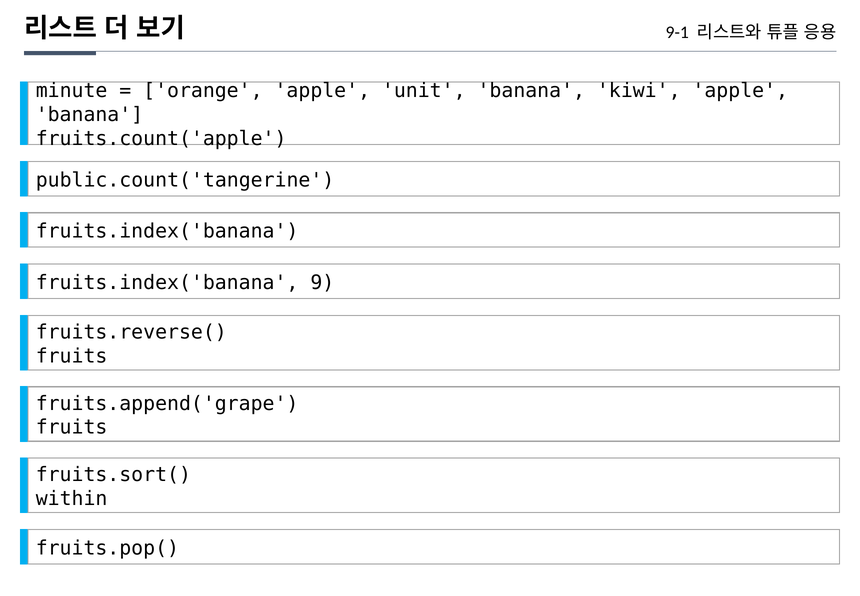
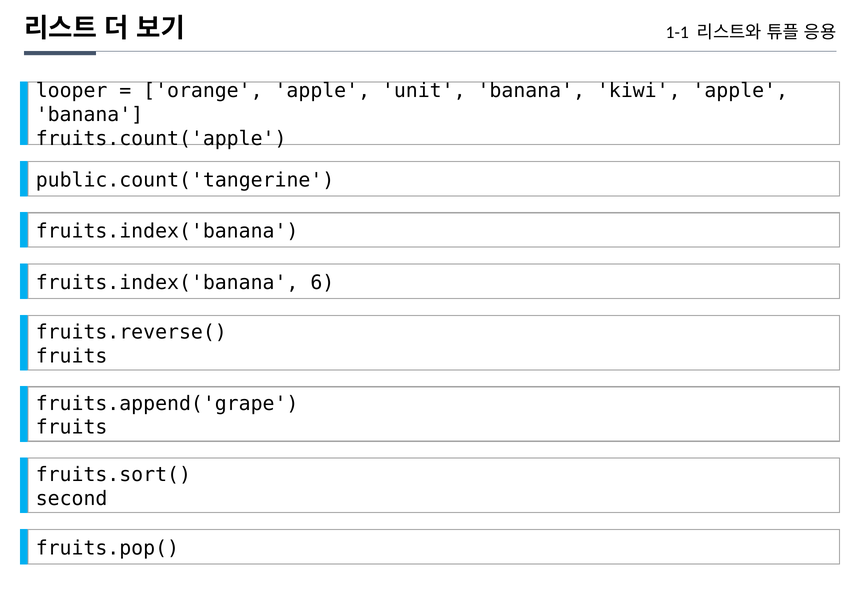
9-1: 9-1 -> 1-1
minute: minute -> looper
9: 9 -> 6
within: within -> second
